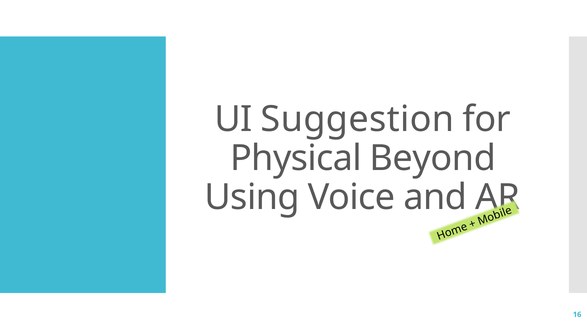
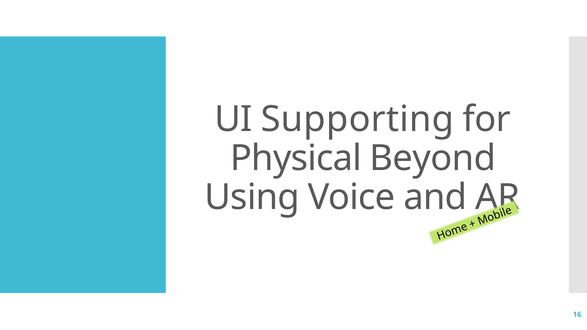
Suggestion: Suggestion -> Supporting
